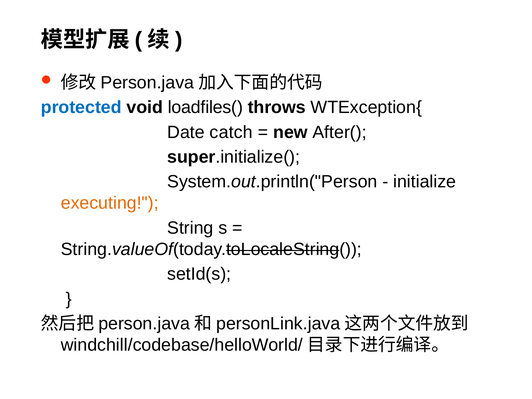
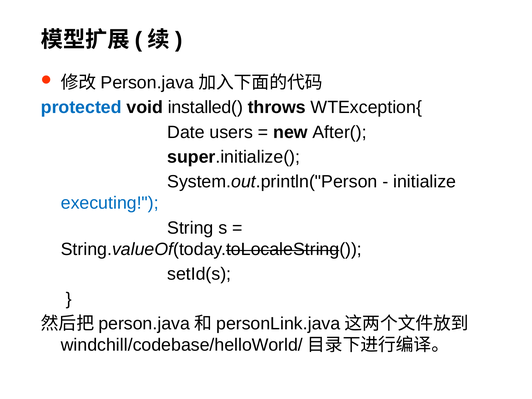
loadfiles(: loadfiles( -> installed(
catch: catch -> users
executing colour: orange -> blue
